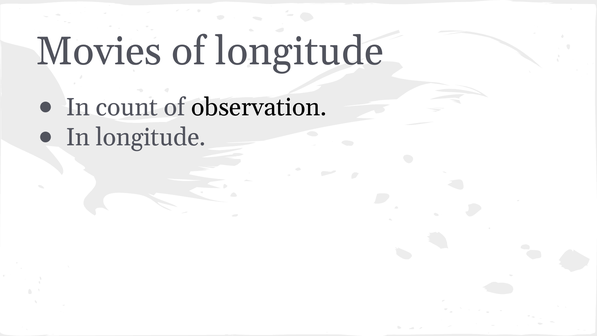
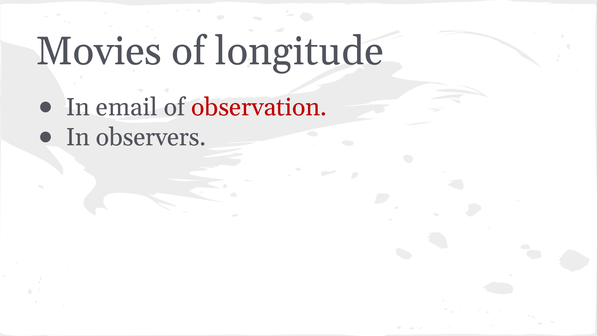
count: count -> email
observation colour: black -> red
In longitude: longitude -> observers
